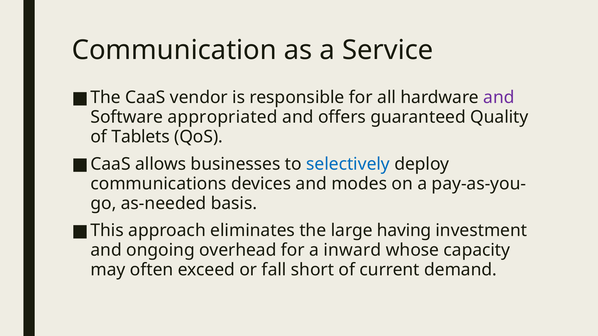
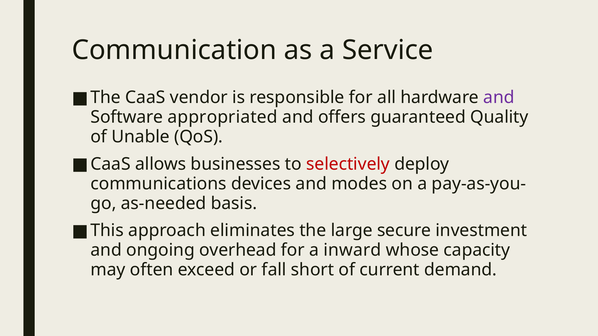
Tablets: Tablets -> Unable
selectively colour: blue -> red
having: having -> secure
